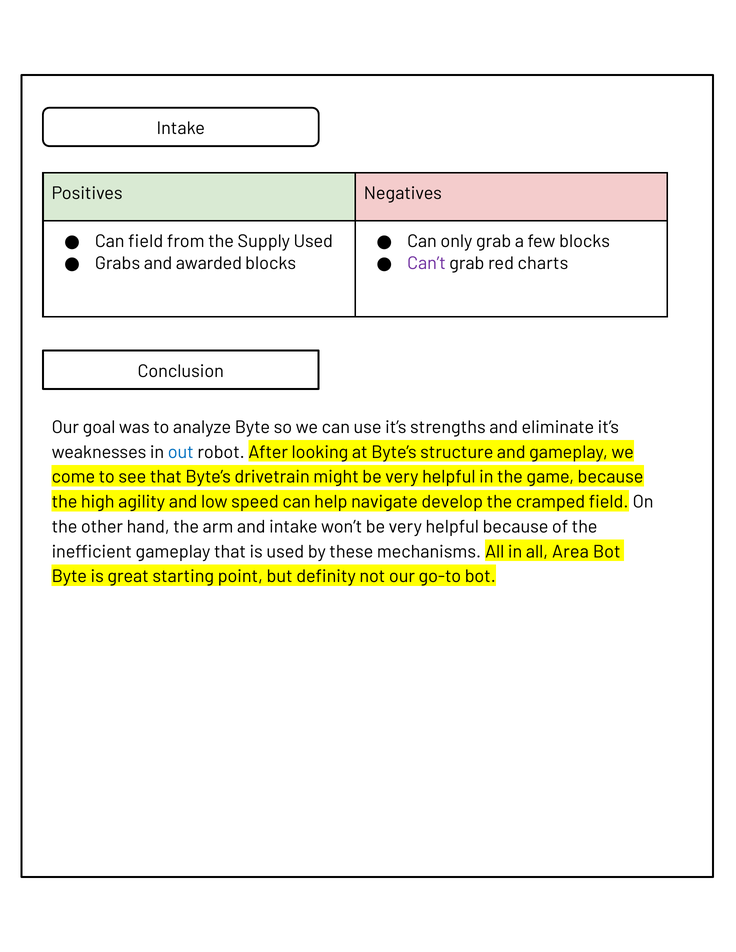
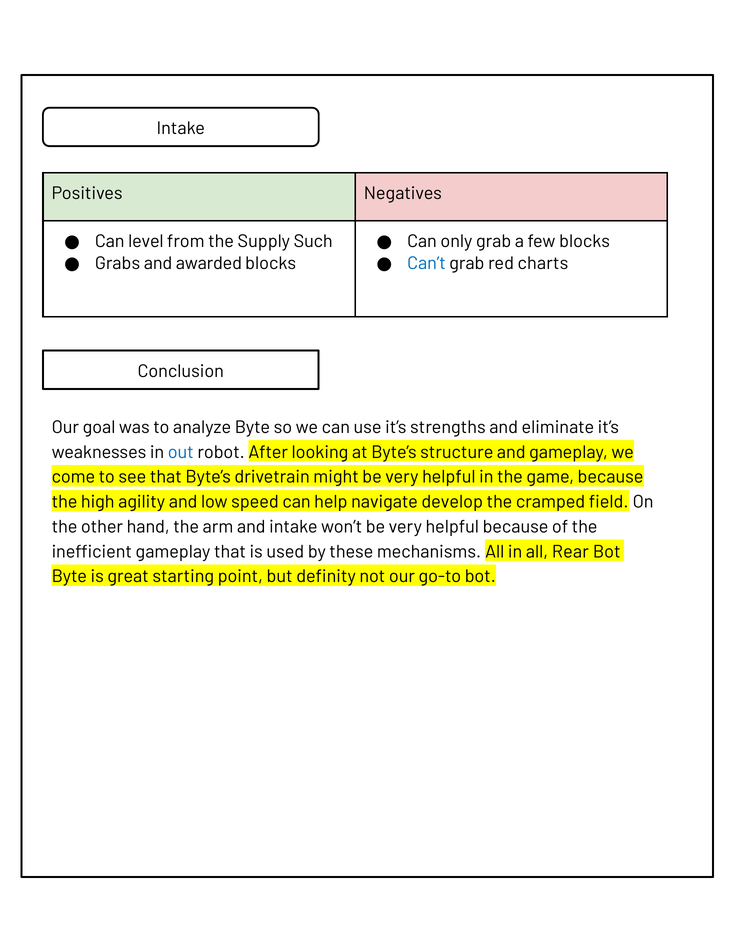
Can field: field -> level
Supply Used: Used -> Such
Can’t colour: purple -> blue
Area: Area -> Rear
